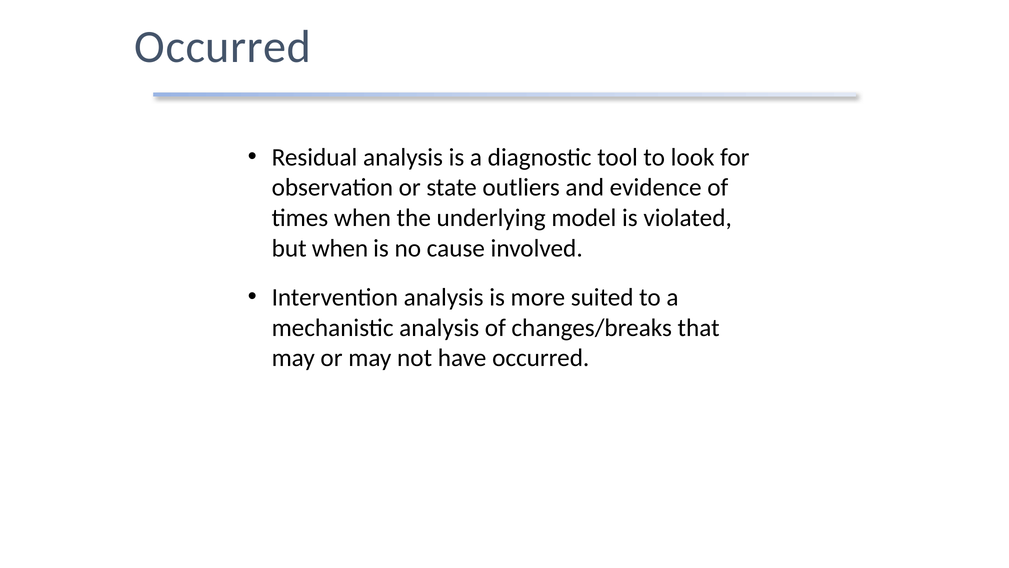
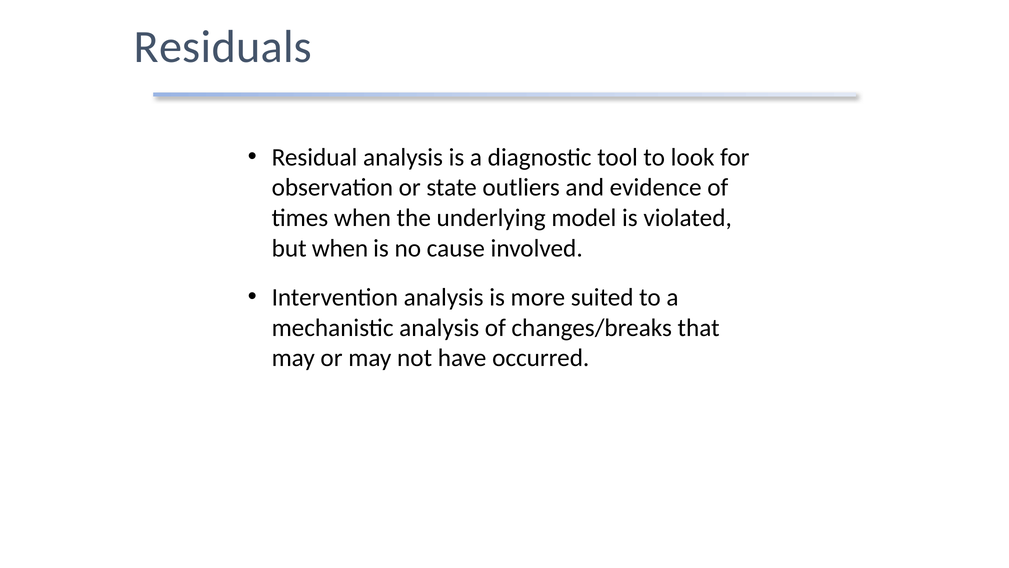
Occurred at (223, 47): Occurred -> Residuals
